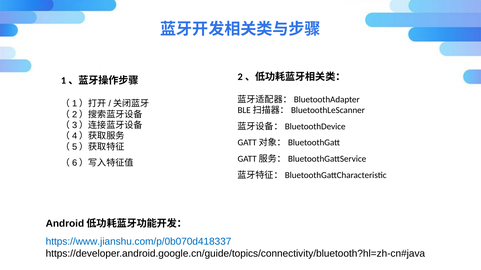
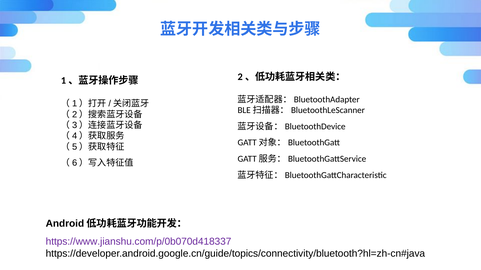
https://www.jianshu.com/p/0b070d418337 colour: blue -> purple
